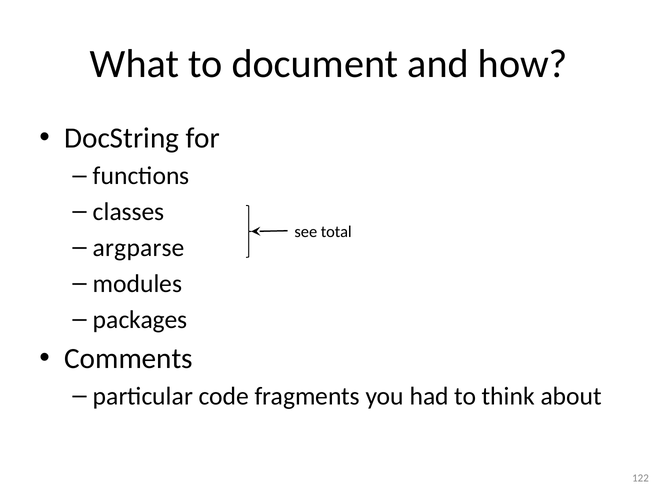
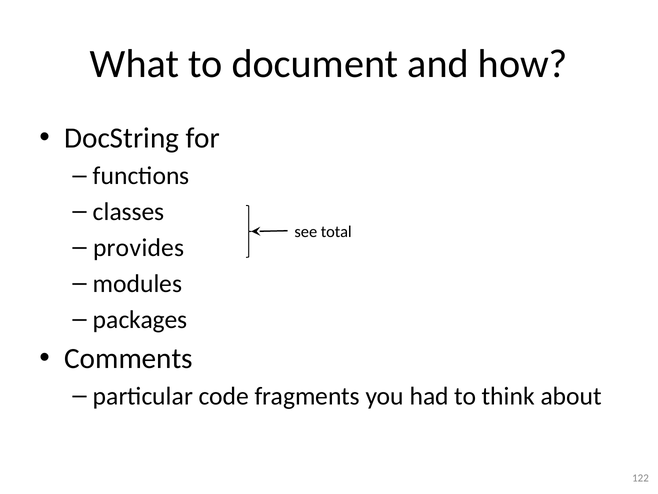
argparse: argparse -> provides
